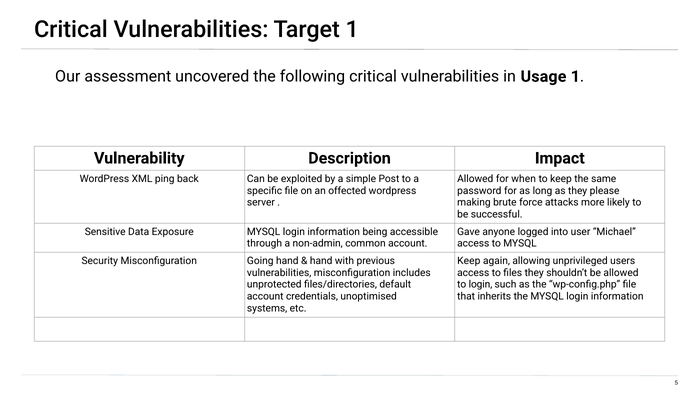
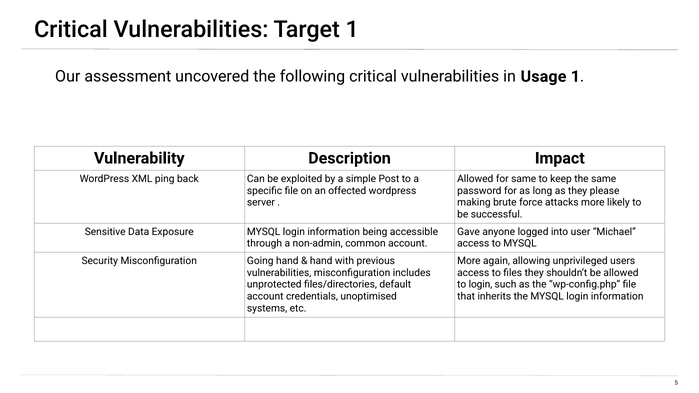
for when: when -> same
Keep at (469, 261): Keep -> More
